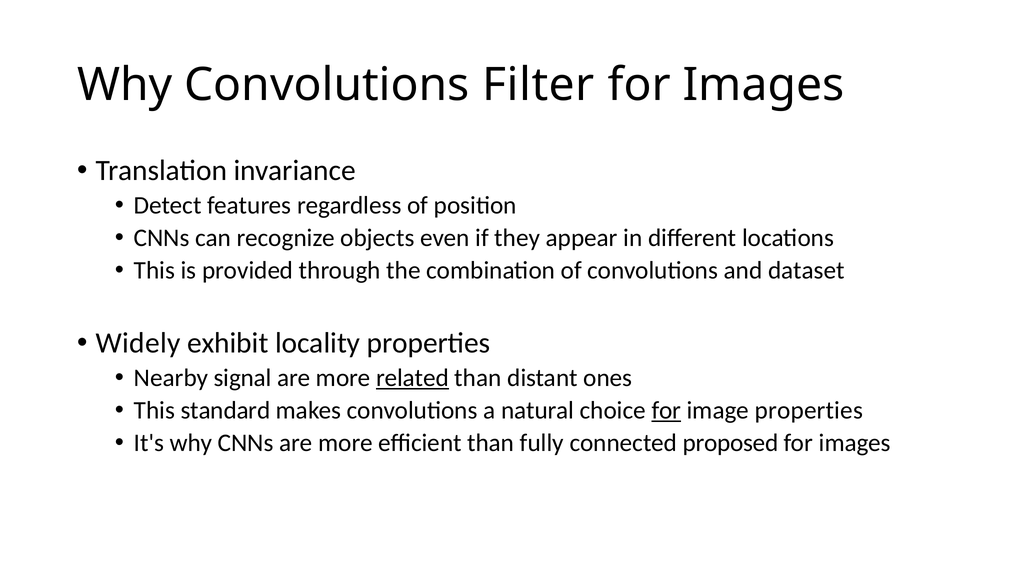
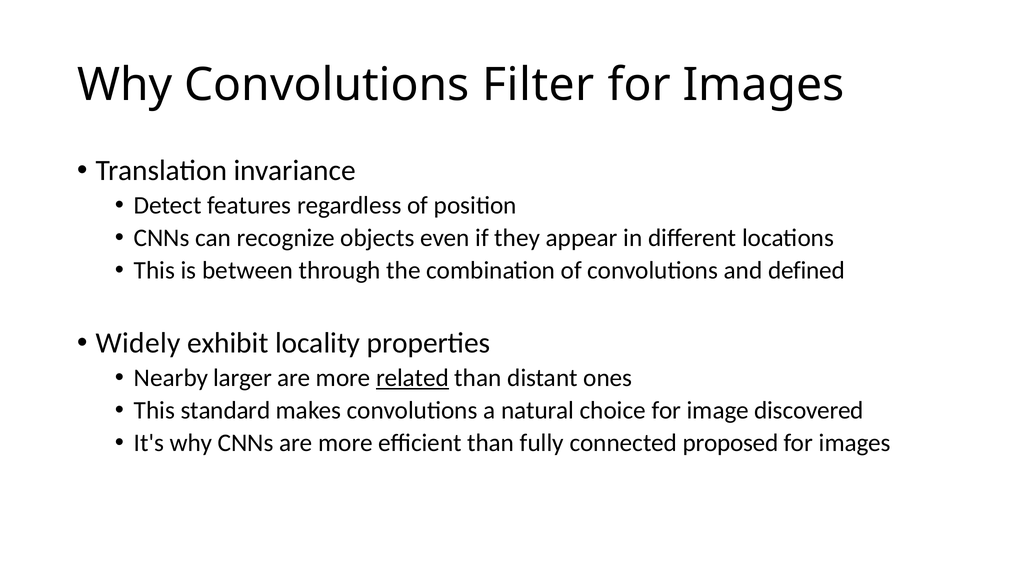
provided: provided -> between
dataset: dataset -> defined
signal: signal -> larger
for at (666, 410) underline: present -> none
image properties: properties -> discovered
